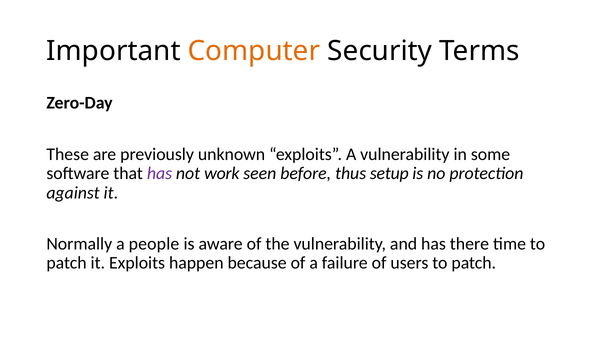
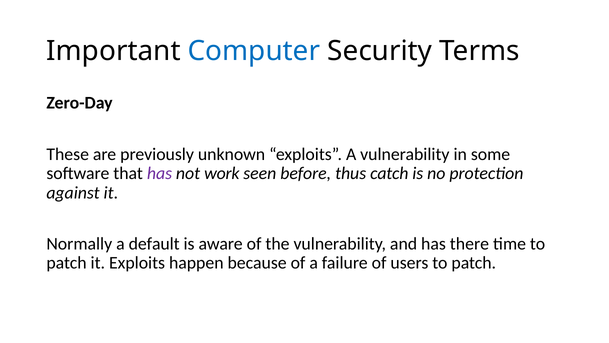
Computer colour: orange -> blue
setup: setup -> catch
people: people -> default
